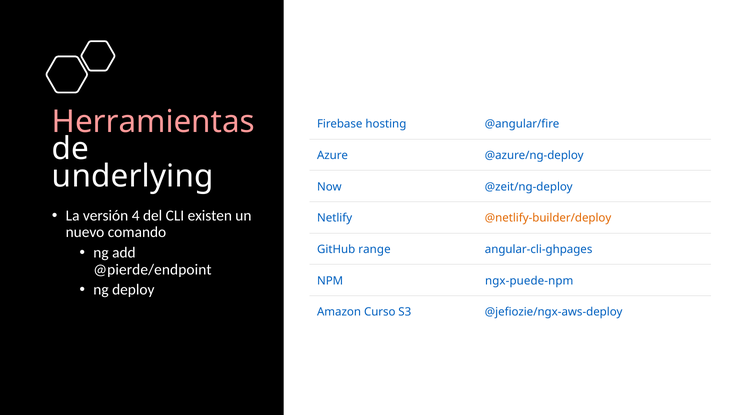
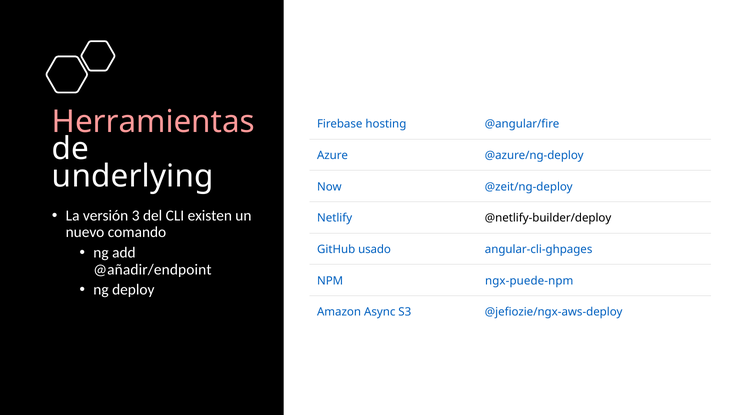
4: 4 -> 3
@netlify-builder/deploy colour: orange -> black
range: range -> usado
@pierde/endpoint: @pierde/endpoint -> @añadir/endpoint
Curso: Curso -> Async
